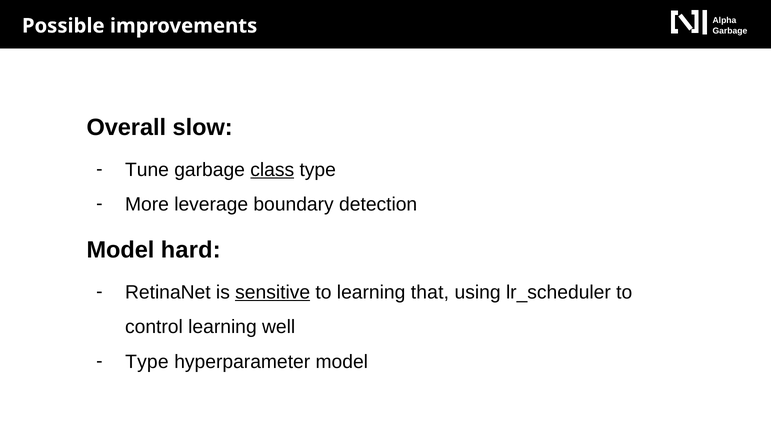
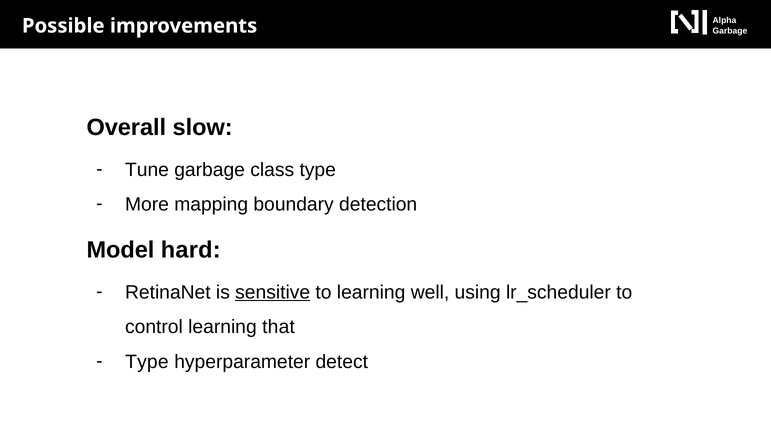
class underline: present -> none
leverage: leverage -> mapping
that: that -> well
well: well -> that
hyperparameter model: model -> detect
